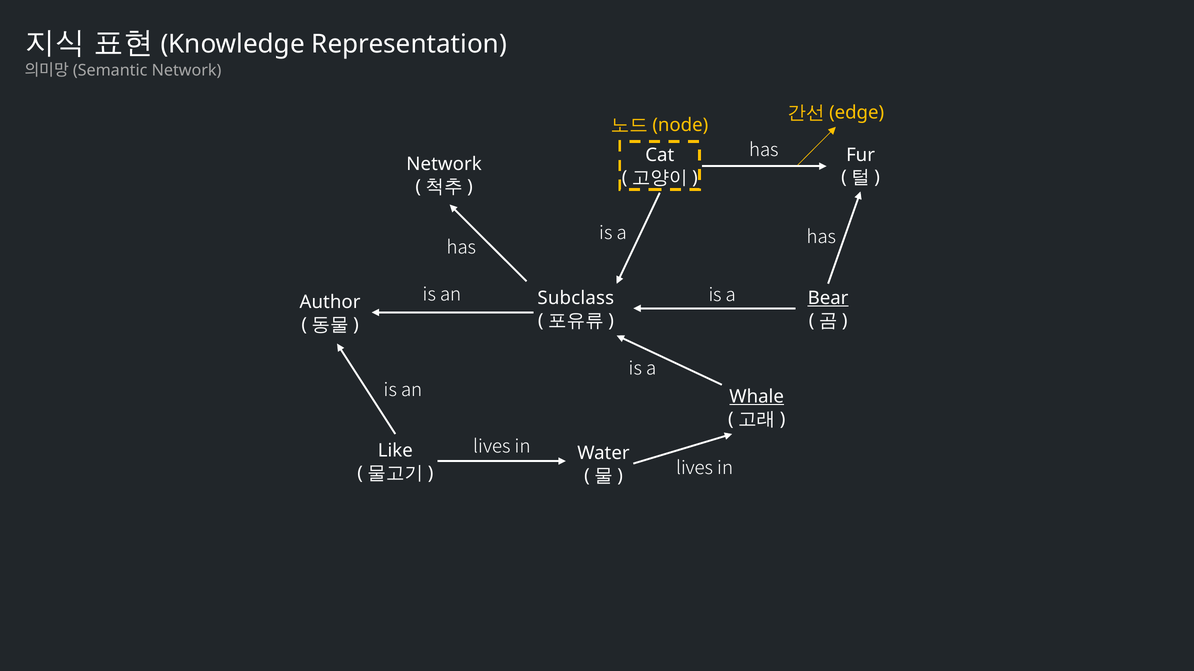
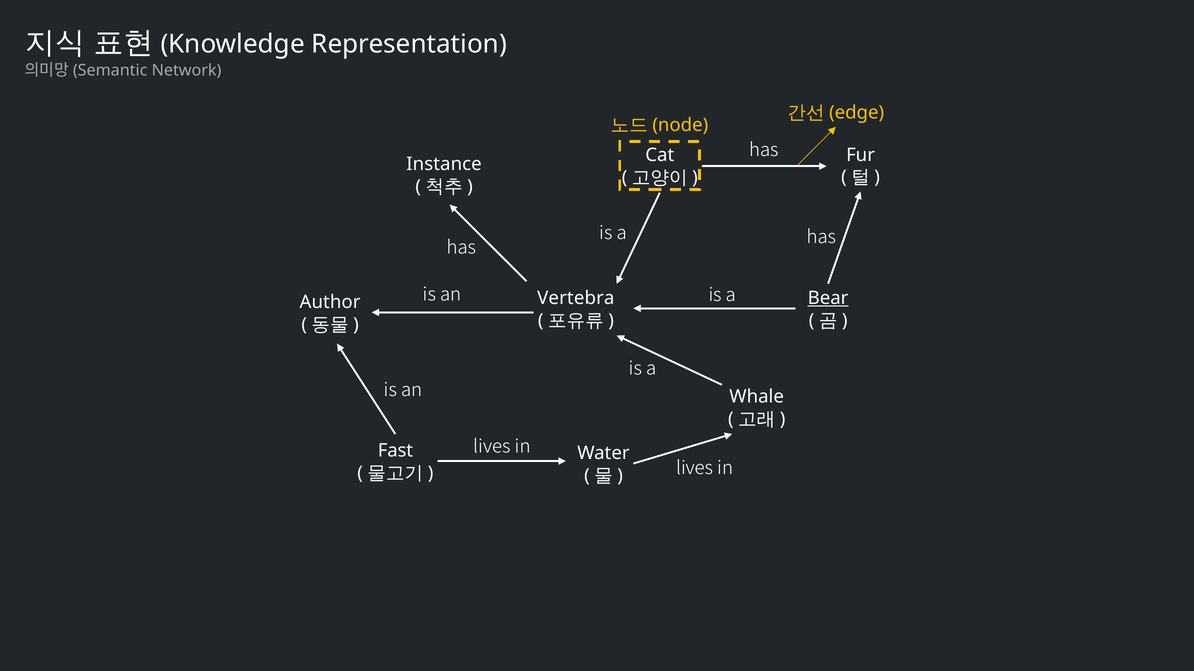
Network at (444, 164): Network -> Instance
Subclass: Subclass -> Vertebra
Whale underline: present -> none
Like: Like -> Fast
